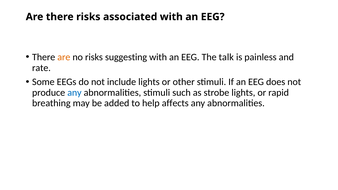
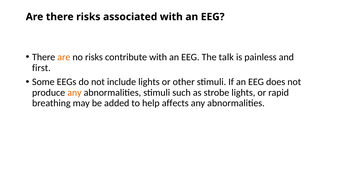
suggesting: suggesting -> contribute
rate: rate -> first
any at (74, 93) colour: blue -> orange
